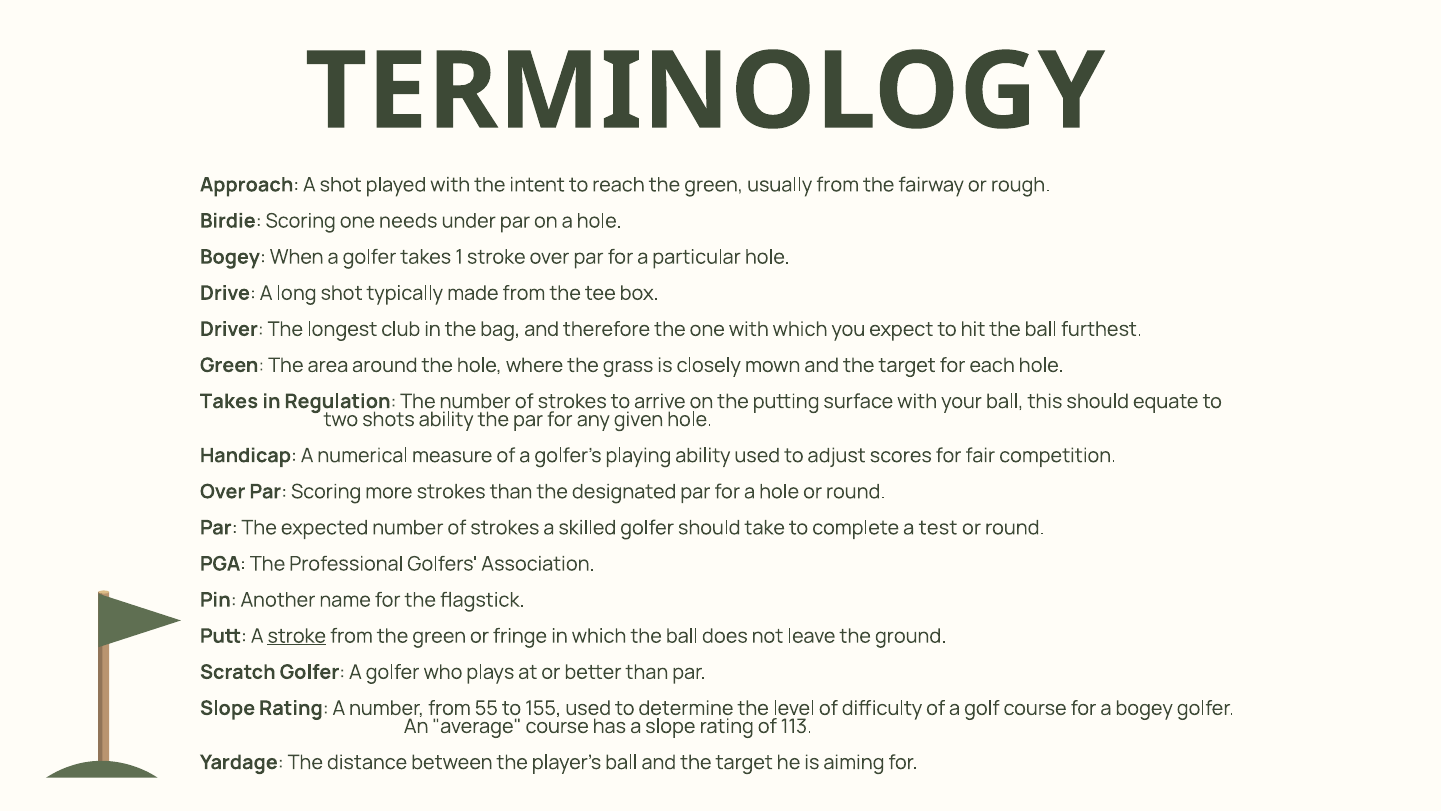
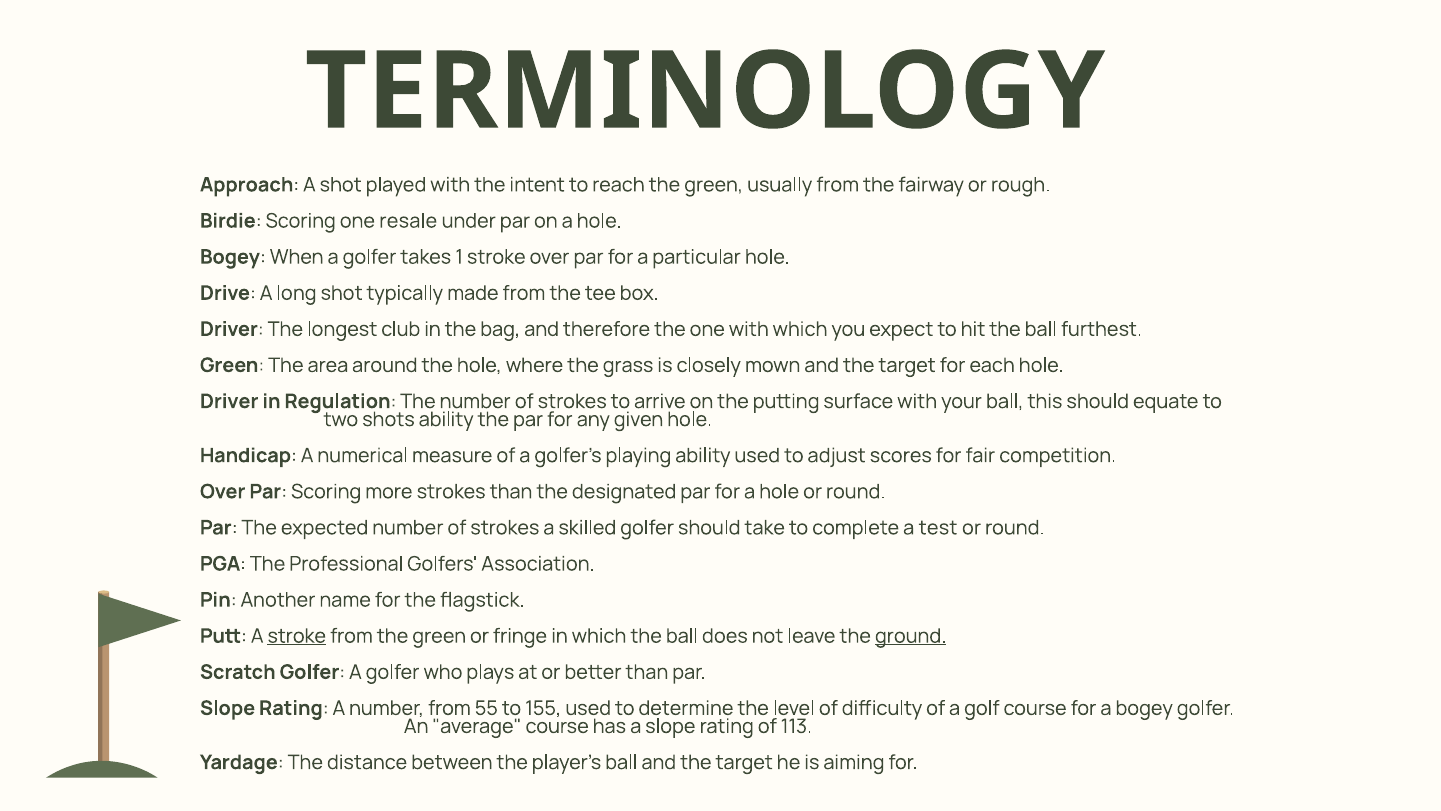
needs: needs -> resale
Takes at (229, 401): Takes -> Driver
ground underline: none -> present
